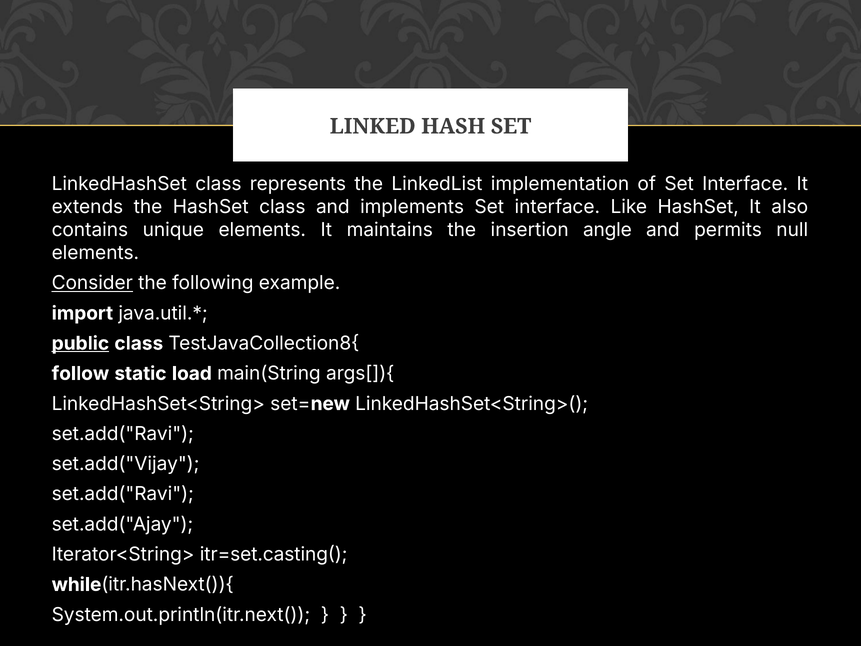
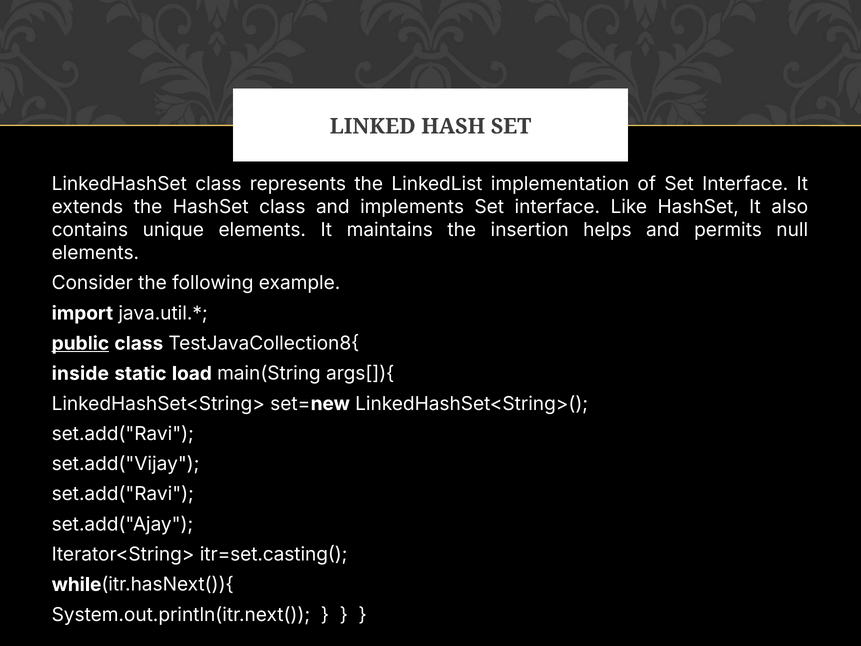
angle: angle -> helps
Consider underline: present -> none
follow: follow -> inside
